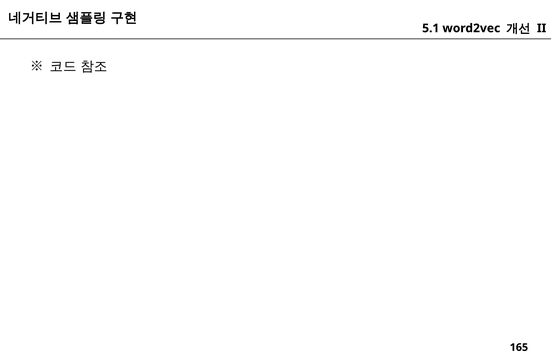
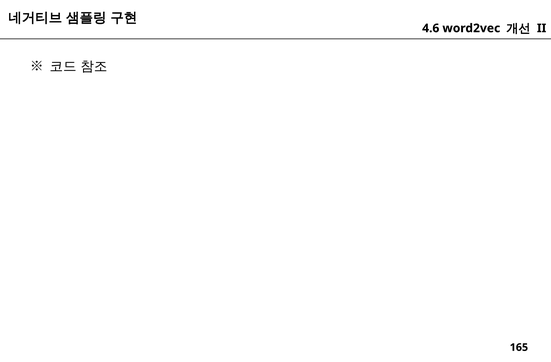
5.1: 5.1 -> 4.6
